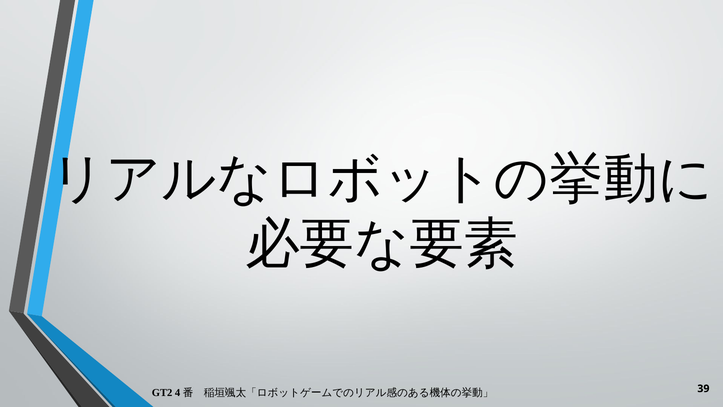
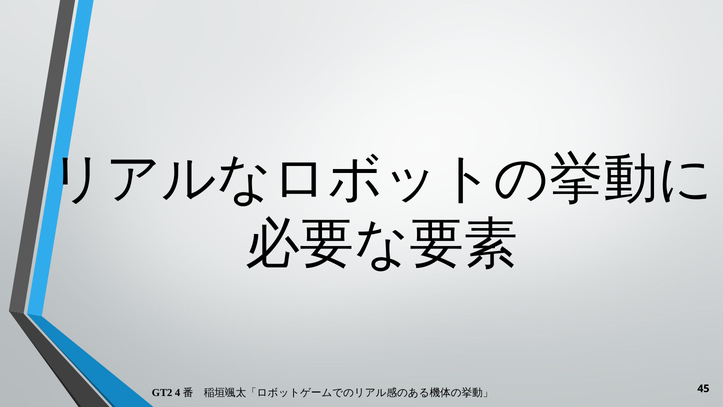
39: 39 -> 45
